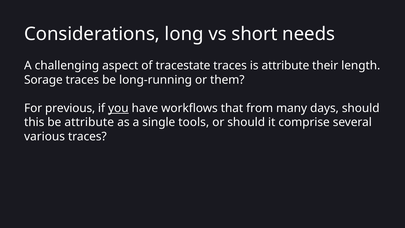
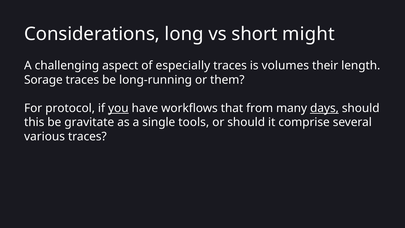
needs: needs -> might
tracestate: tracestate -> especially
is attribute: attribute -> volumes
previous: previous -> protocol
days underline: none -> present
be attribute: attribute -> gravitate
